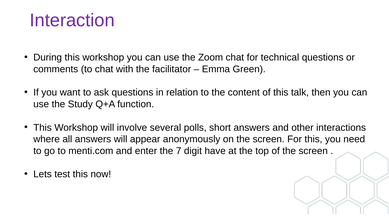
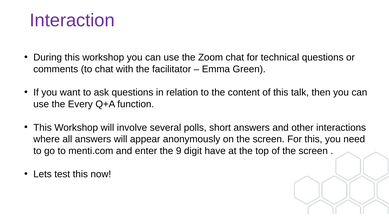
Study: Study -> Every
7: 7 -> 9
